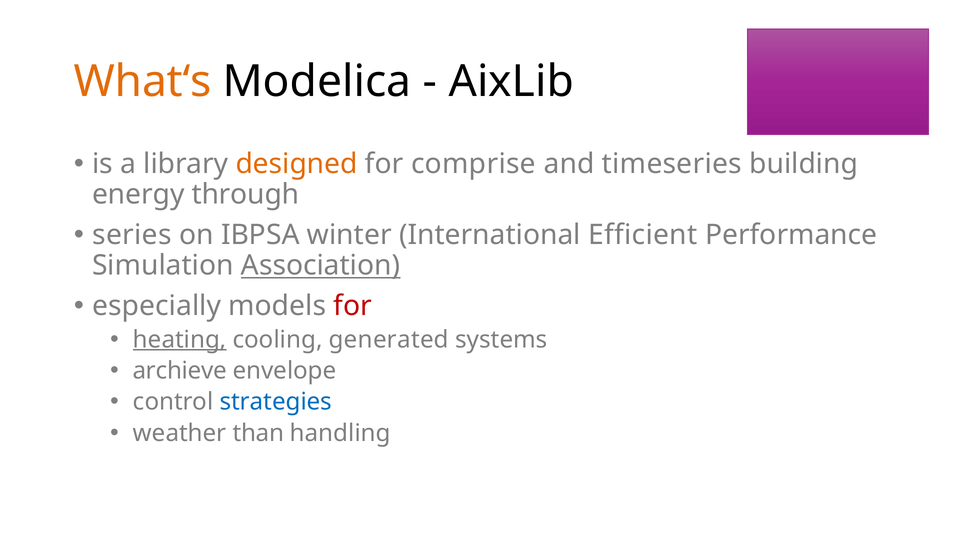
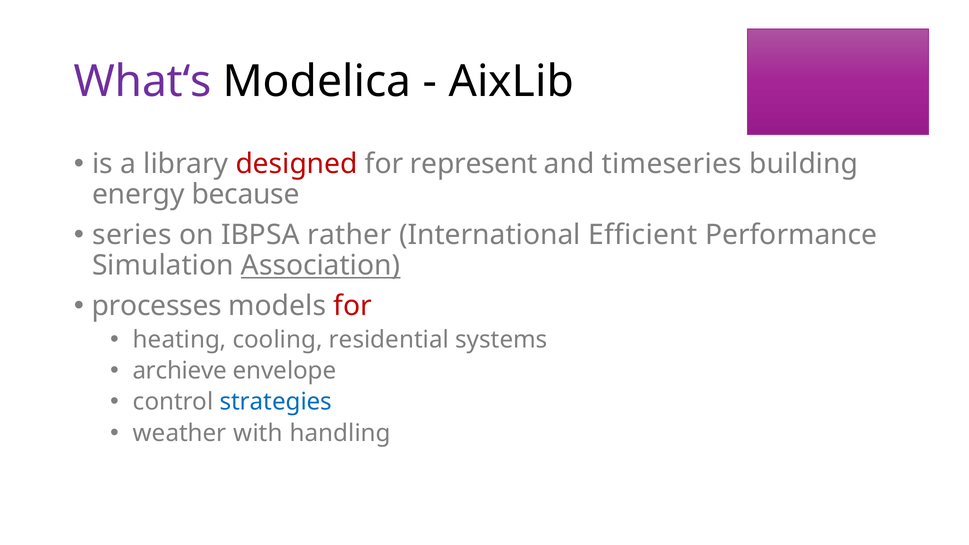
What‘s colour: orange -> purple
designed colour: orange -> red
comprise: comprise -> represent
through: through -> because
winter: winter -> rather
especially: especially -> processes
heating underline: present -> none
generated: generated -> residential
than: than -> with
